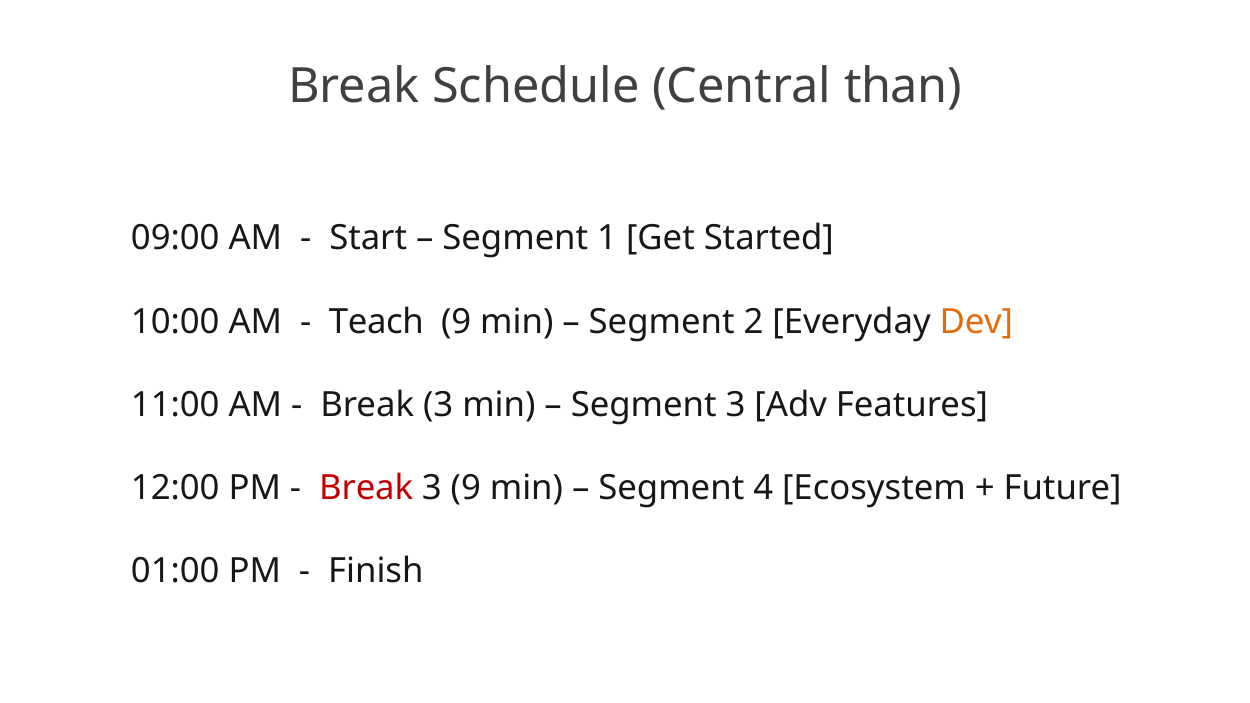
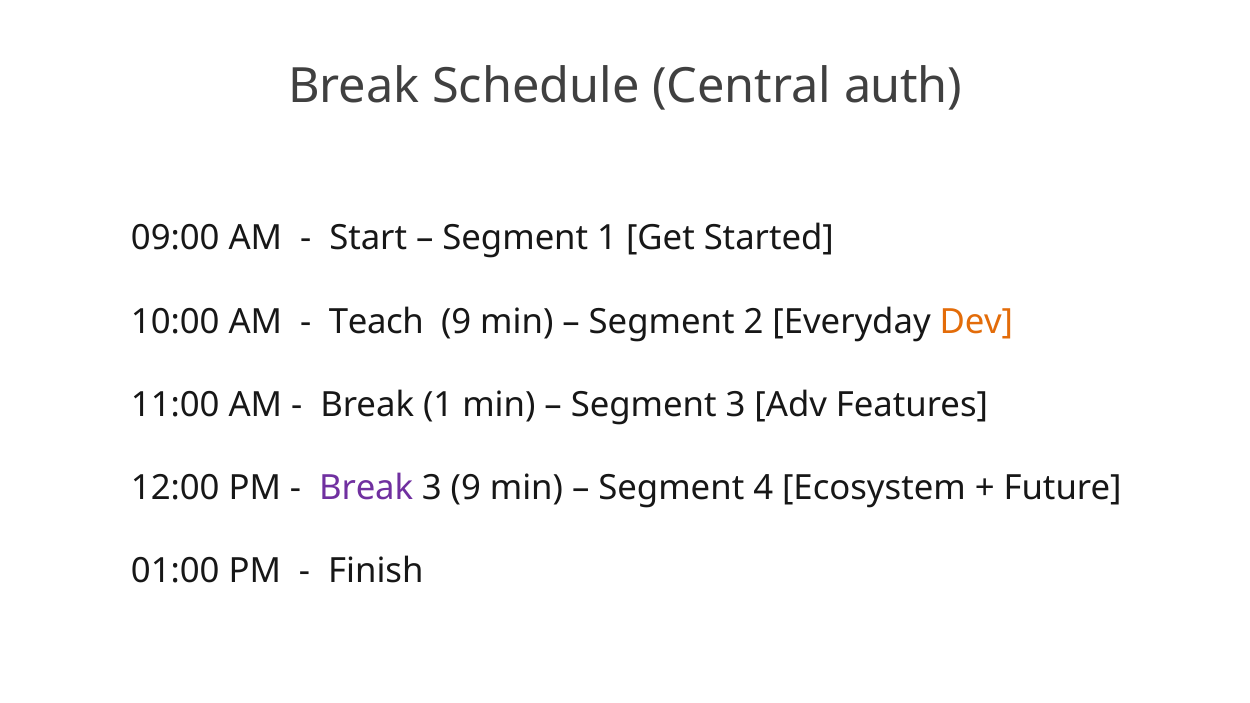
than: than -> auth
3 at (438, 405): 3 -> 1
Break at (366, 488) colour: red -> purple
